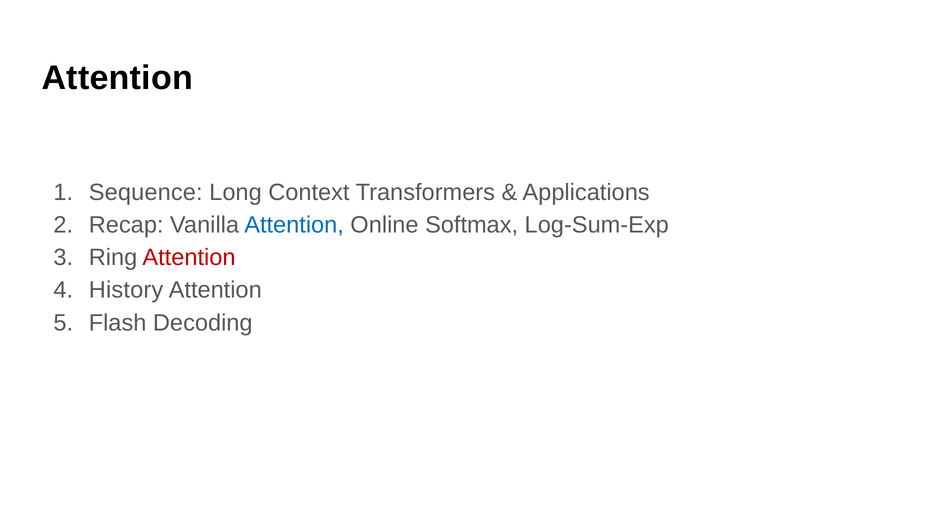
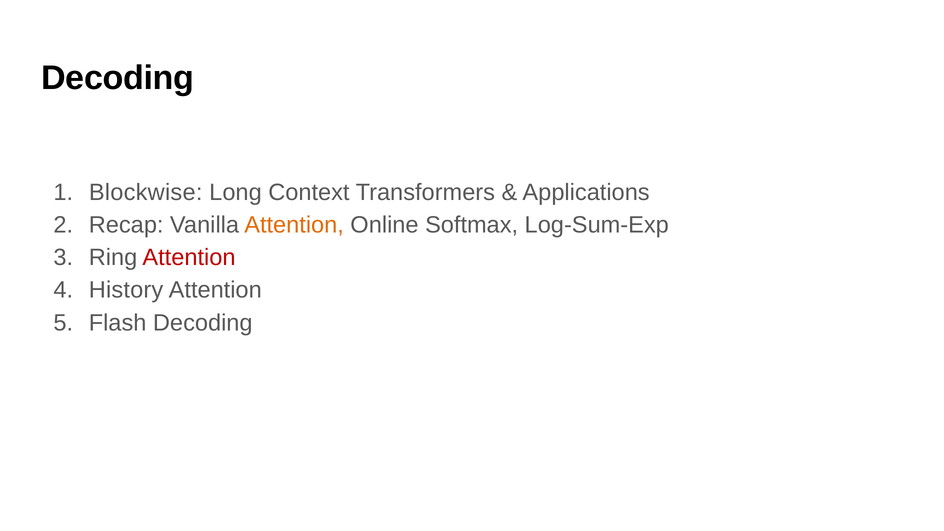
Attention at (117, 78): Attention -> Decoding
Sequence: Sequence -> Blockwise
Attention at (294, 225) colour: blue -> orange
